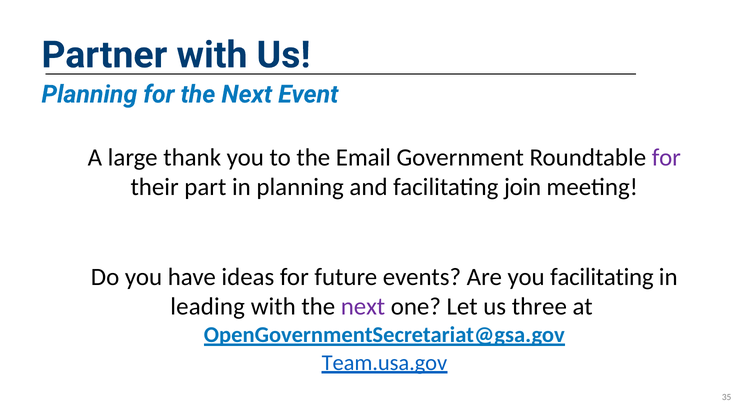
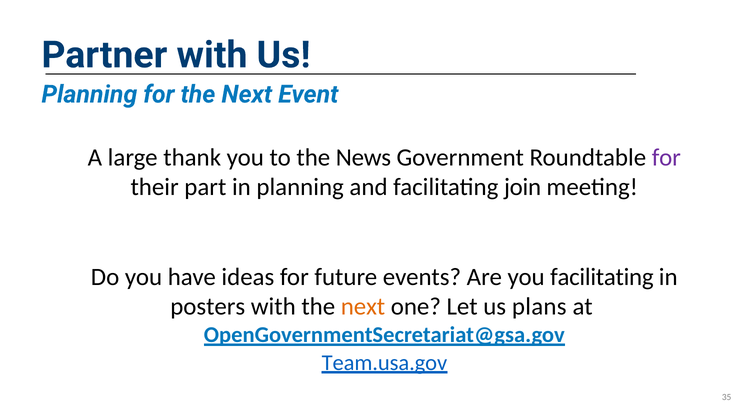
Email: Email -> News
leading: leading -> posters
next at (363, 307) colour: purple -> orange
three: three -> plans
